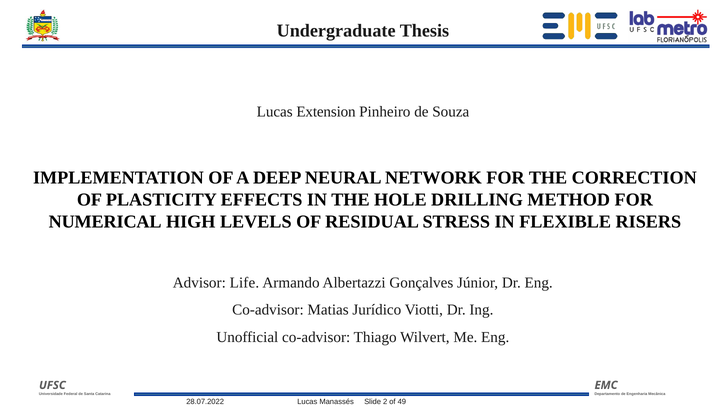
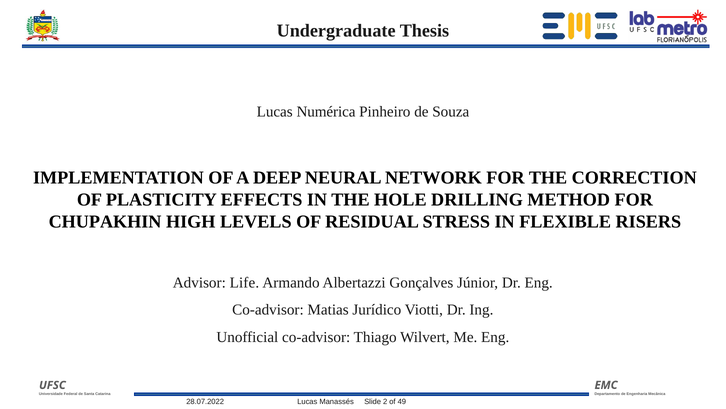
Extension: Extension -> Numérica
NUMERICAL: NUMERICAL -> CHUPAKHIN
